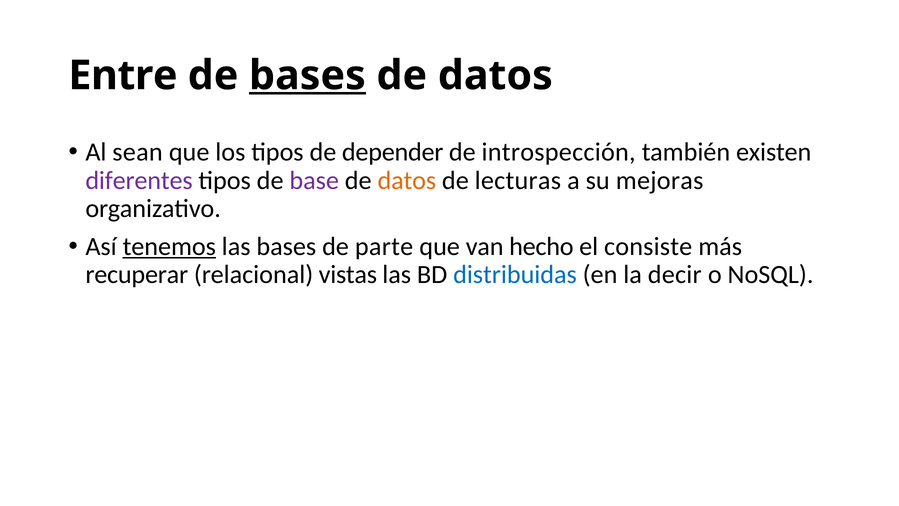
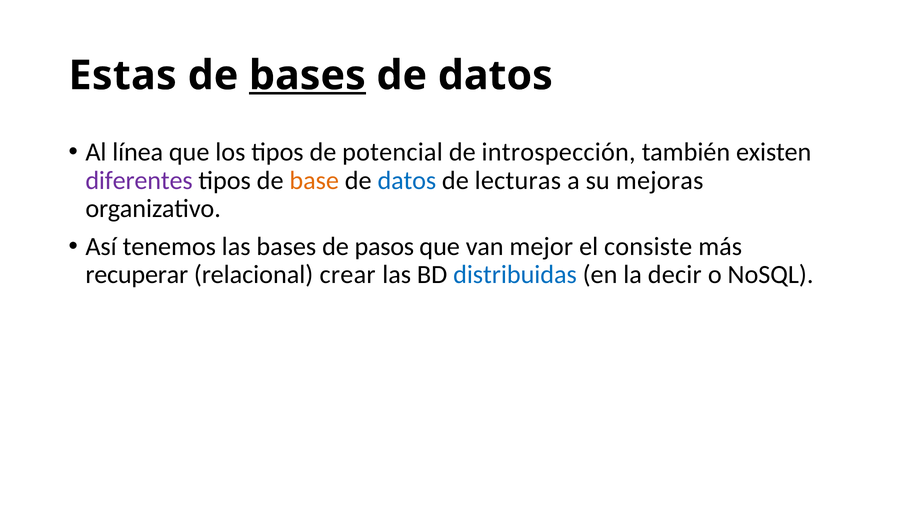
Entre: Entre -> Estas
sean: sean -> línea
depender: depender -> potencial
base colour: purple -> orange
datos at (407, 180) colour: orange -> blue
tenemos underline: present -> none
parte: parte -> pasos
hecho: hecho -> mejor
vistas: vistas -> crear
